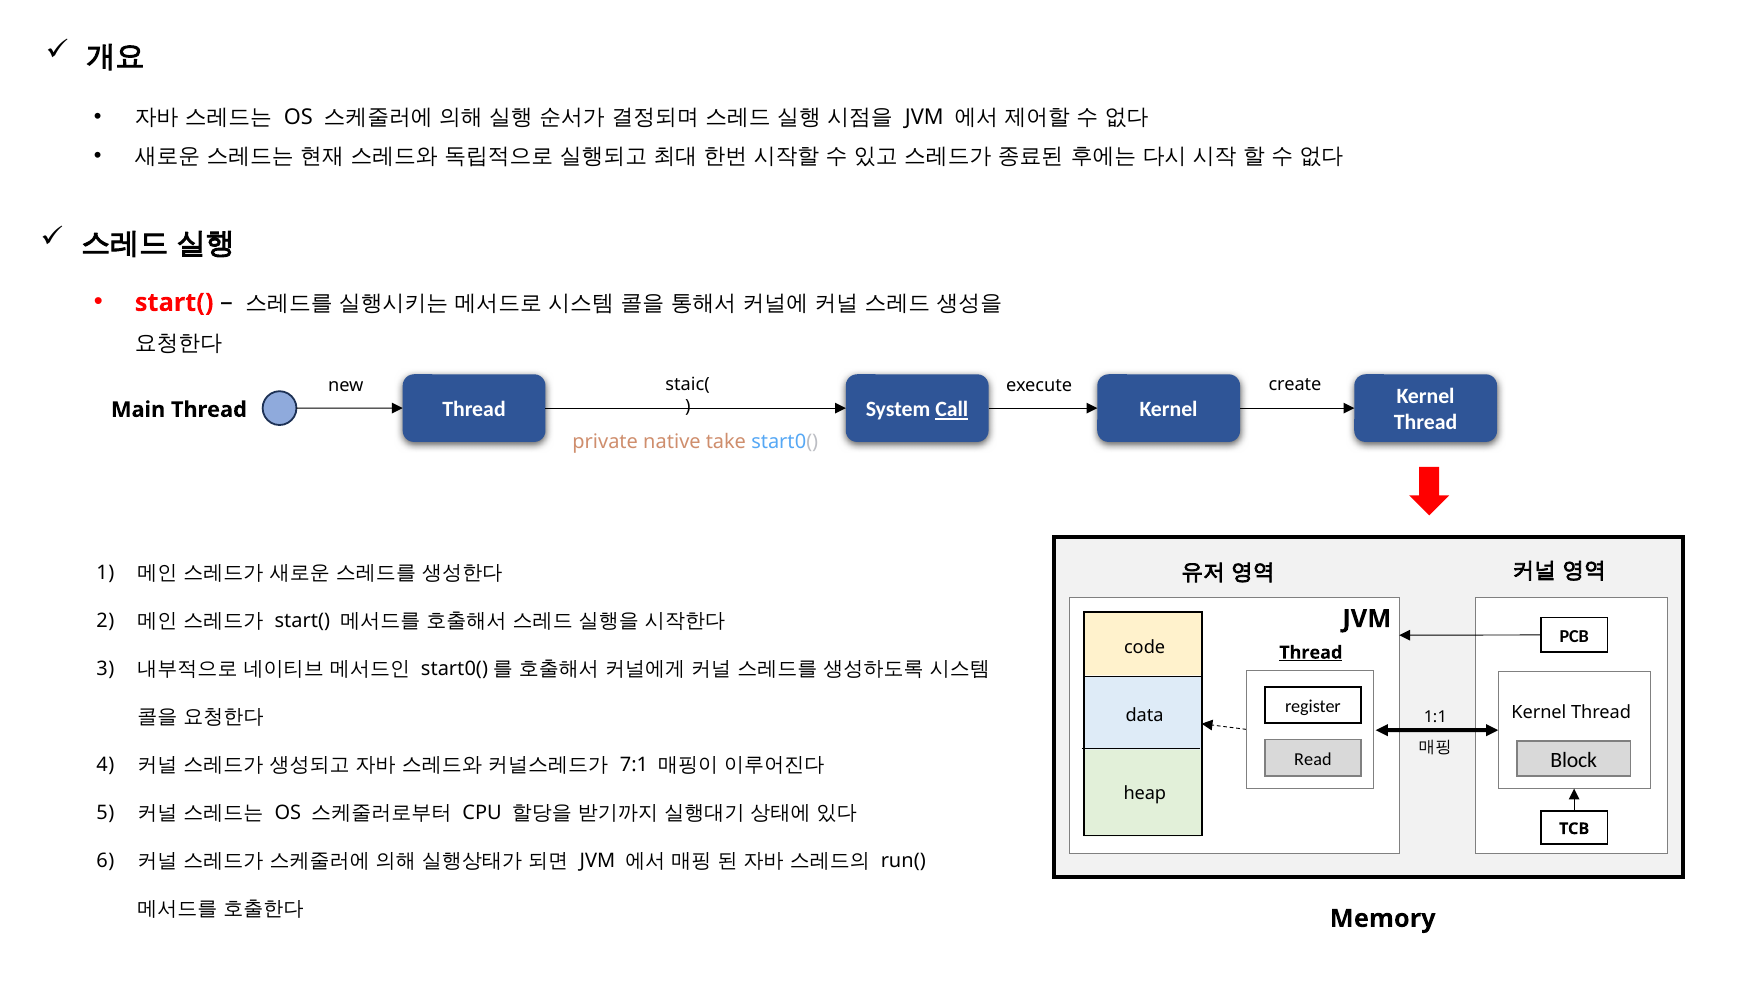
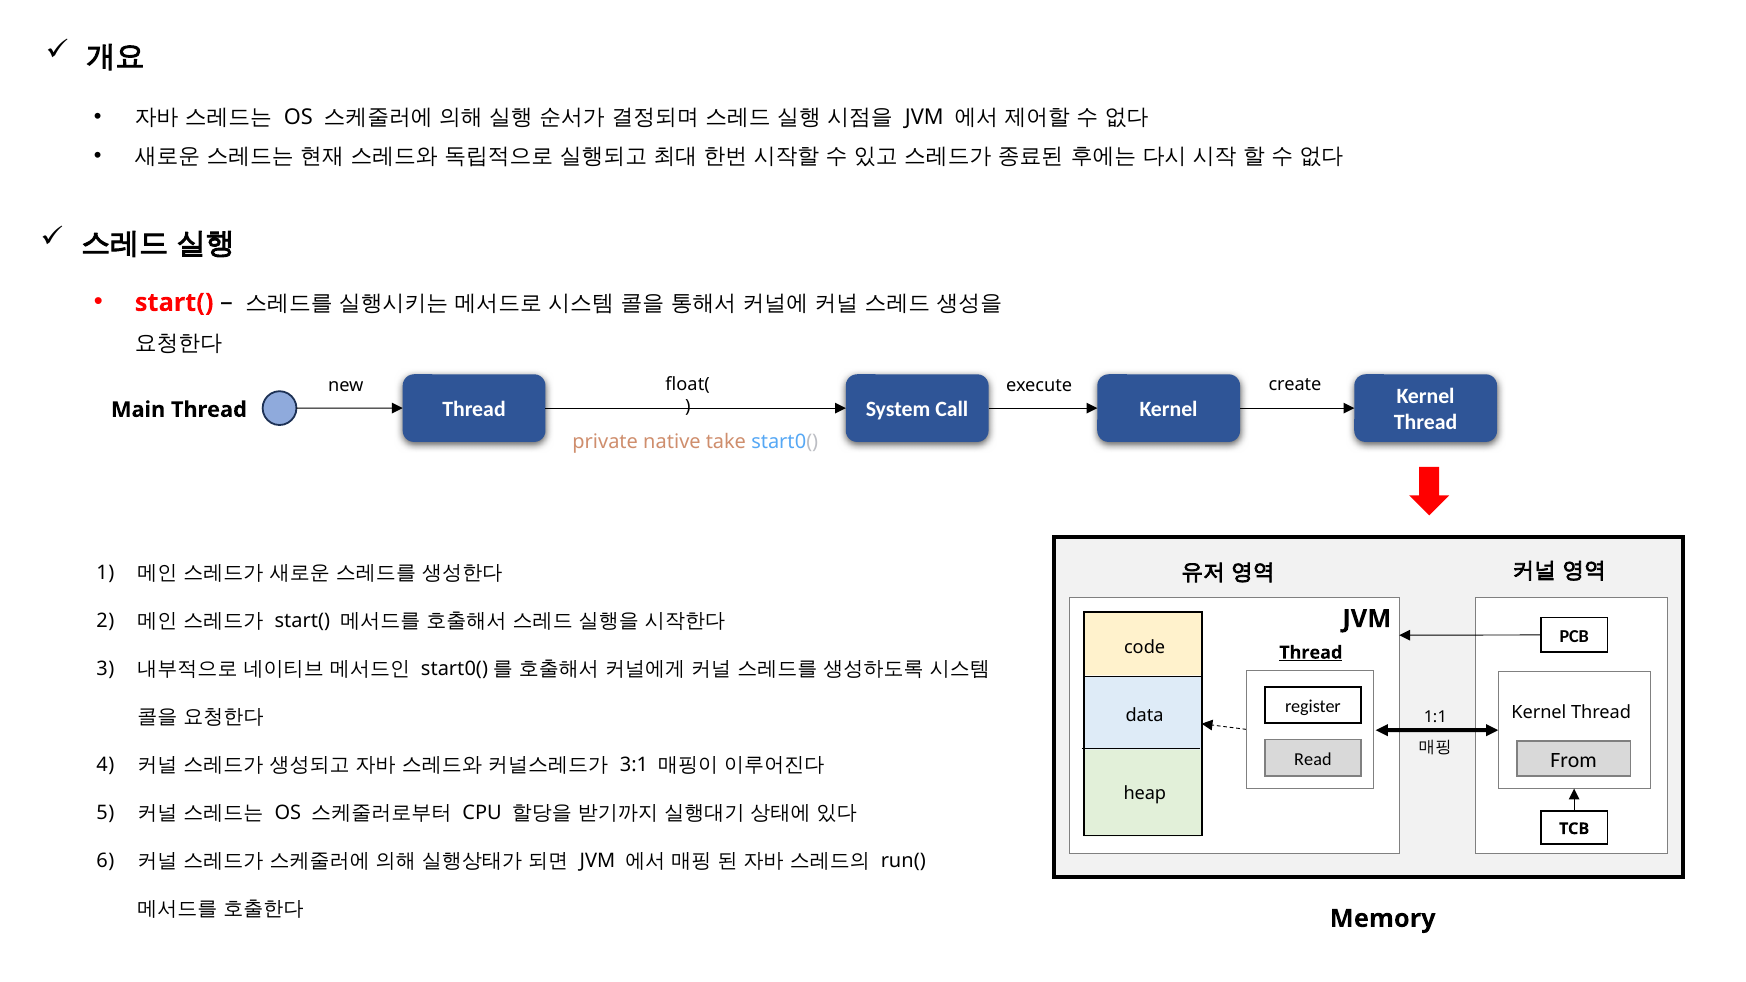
staic(: staic( -> float(
Call underline: present -> none
Block: Block -> From
7:1: 7:1 -> 3:1
